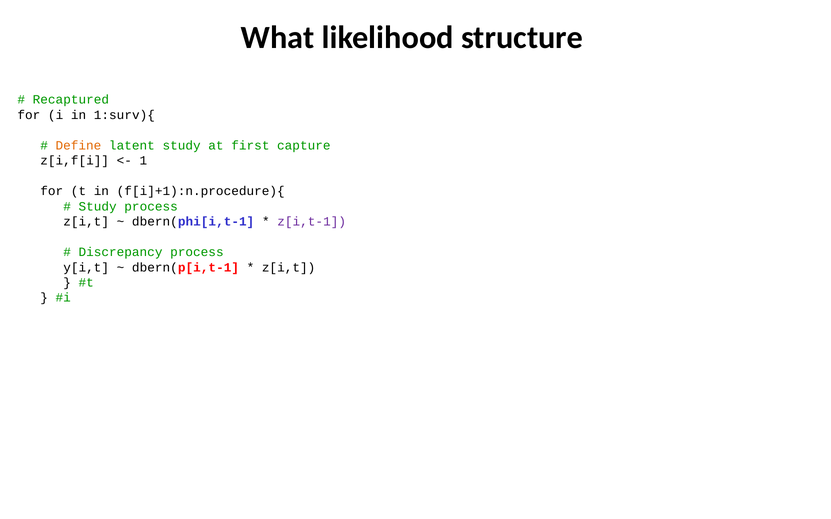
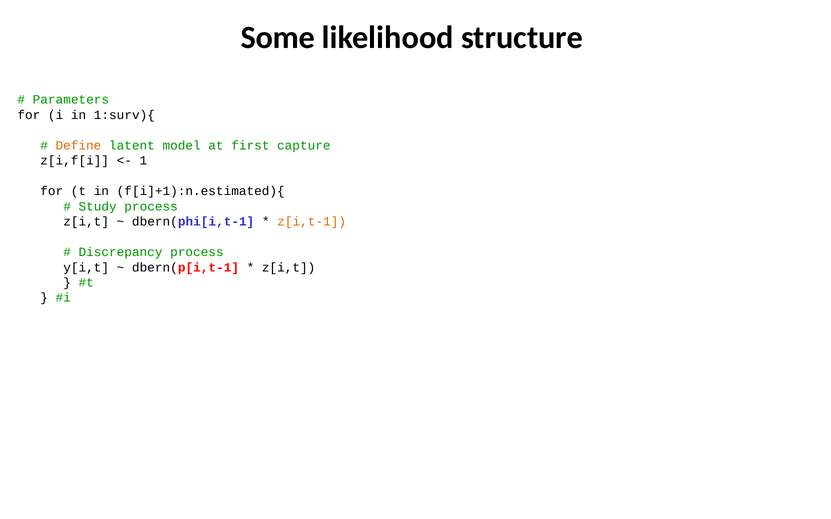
What: What -> Some
Recaptured: Recaptured -> Parameters
latent study: study -> model
f[i]+1):n.procedure){: f[i]+1):n.procedure){ -> f[i]+1):n.estimated){
z[i,t-1 colour: purple -> orange
